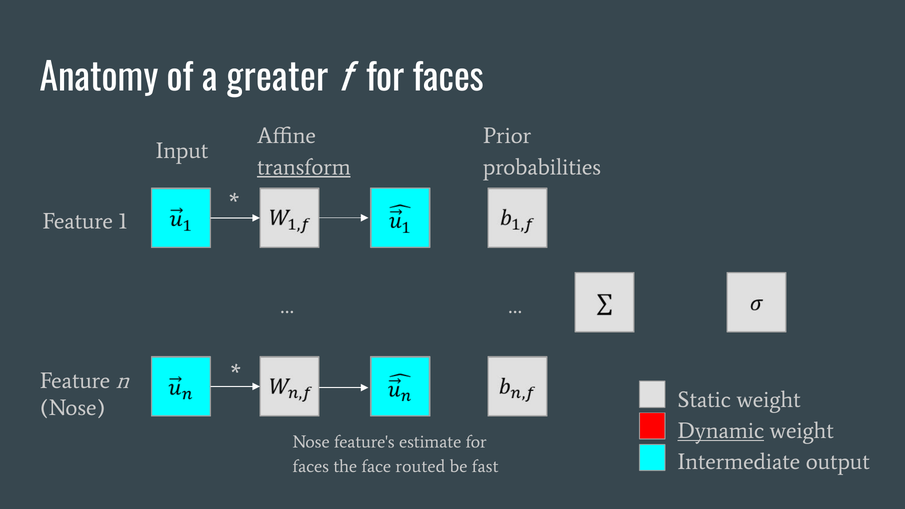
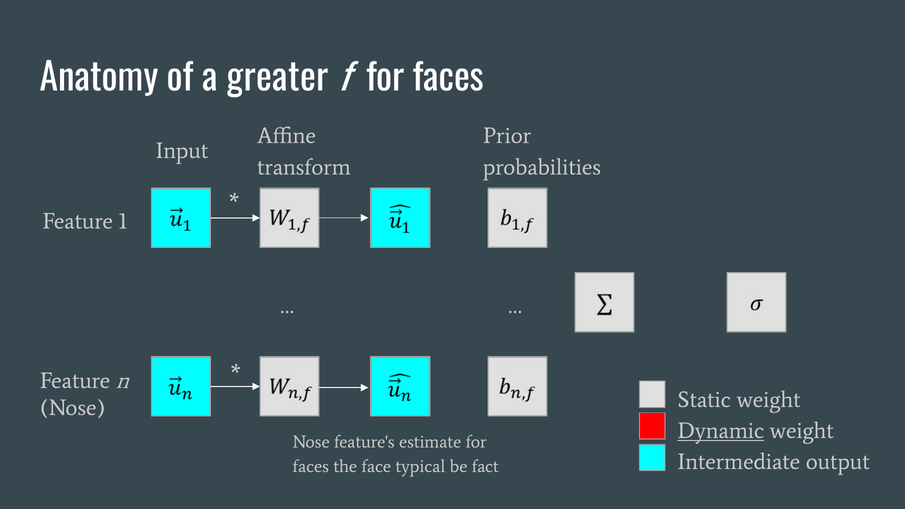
transform underline: present -> none
routed: routed -> typical
fast: fast -> fact
